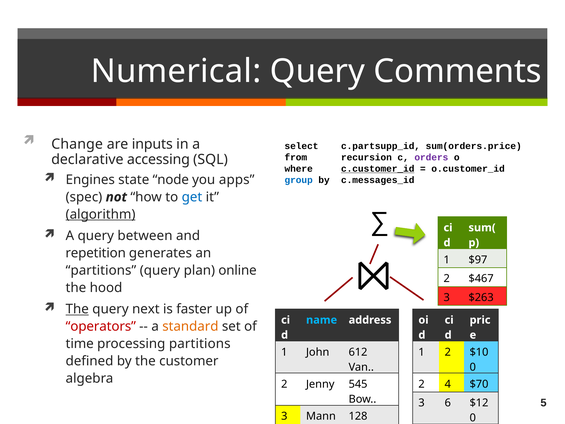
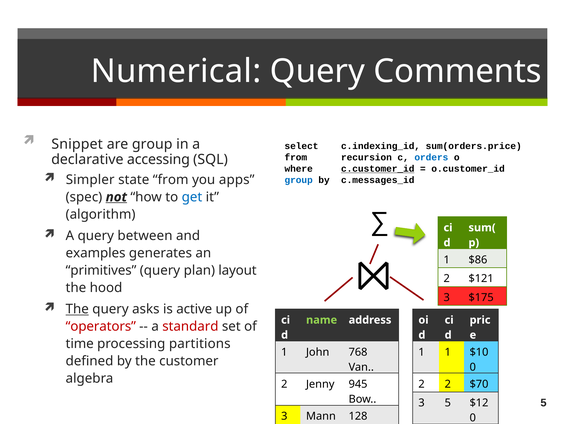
Change: Change -> Snippet
are inputs: inputs -> group
c.partsupp_id: c.partsupp_id -> c.indexing_id
orders colour: purple -> blue
Engines: Engines -> Simpler
state node: node -> from
not underline: none -> present
algorithm underline: present -> none
repetition: repetition -> examples
$97: $97 -> $86
partitions at (101, 270): partitions -> primitives
online: online -> layout
$467: $467 -> $121
$263: $263 -> $175
next: next -> asks
faster: faster -> active
name colour: light blue -> light green
standard colour: orange -> red
612: 612 -> 768
1 2: 2 -> 1
545: 545 -> 945
2 4: 4 -> 2
3 6: 6 -> 5
